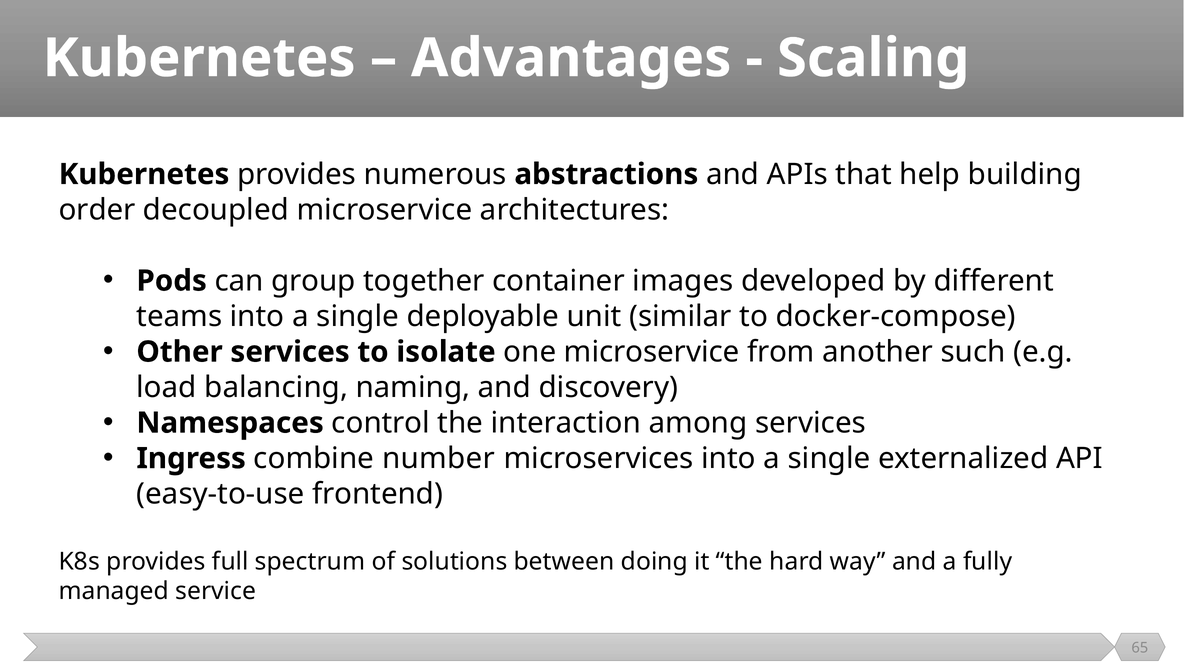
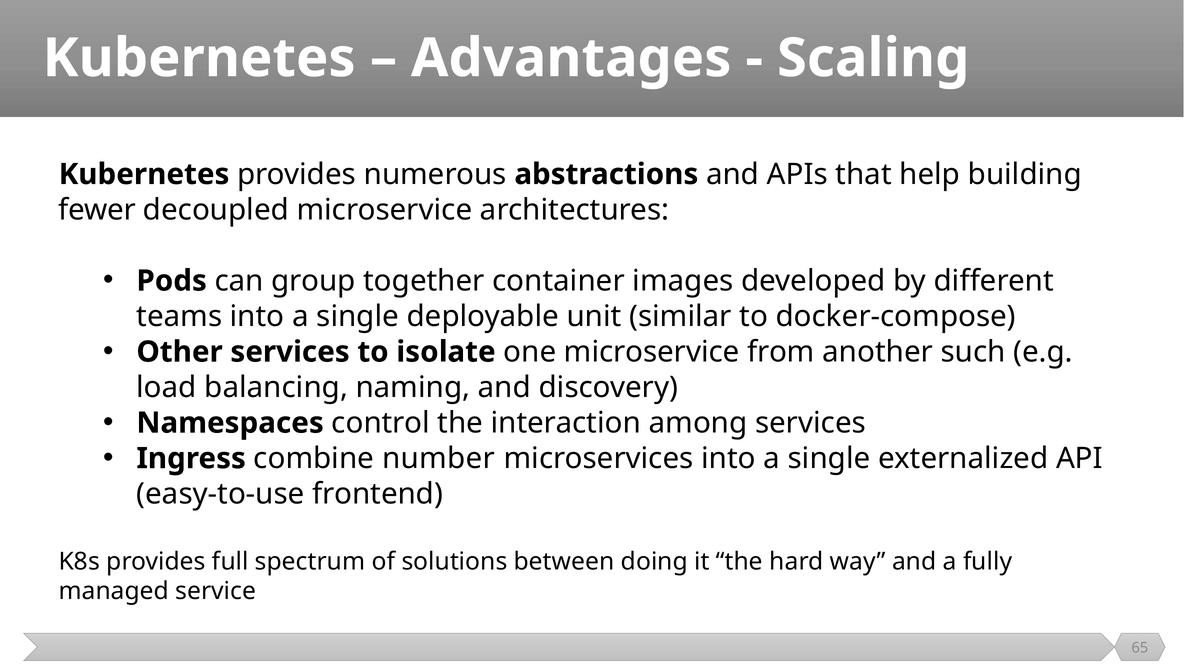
order: order -> fewer
